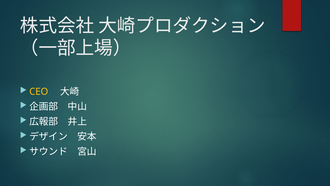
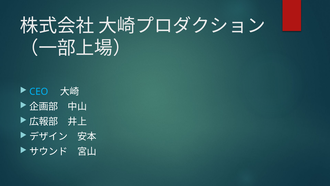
CEO colour: yellow -> light blue
